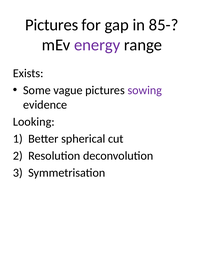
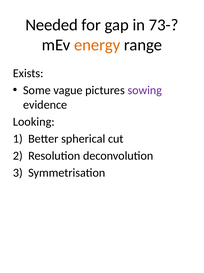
Pictures at (52, 25): Pictures -> Needed
85-: 85- -> 73-
energy colour: purple -> orange
